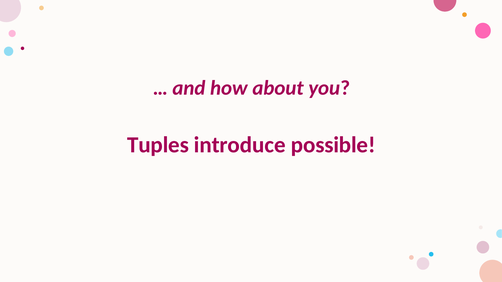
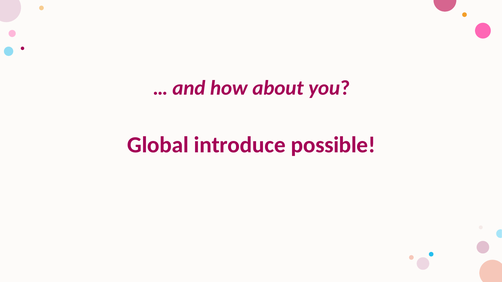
Tuples: Tuples -> Global
